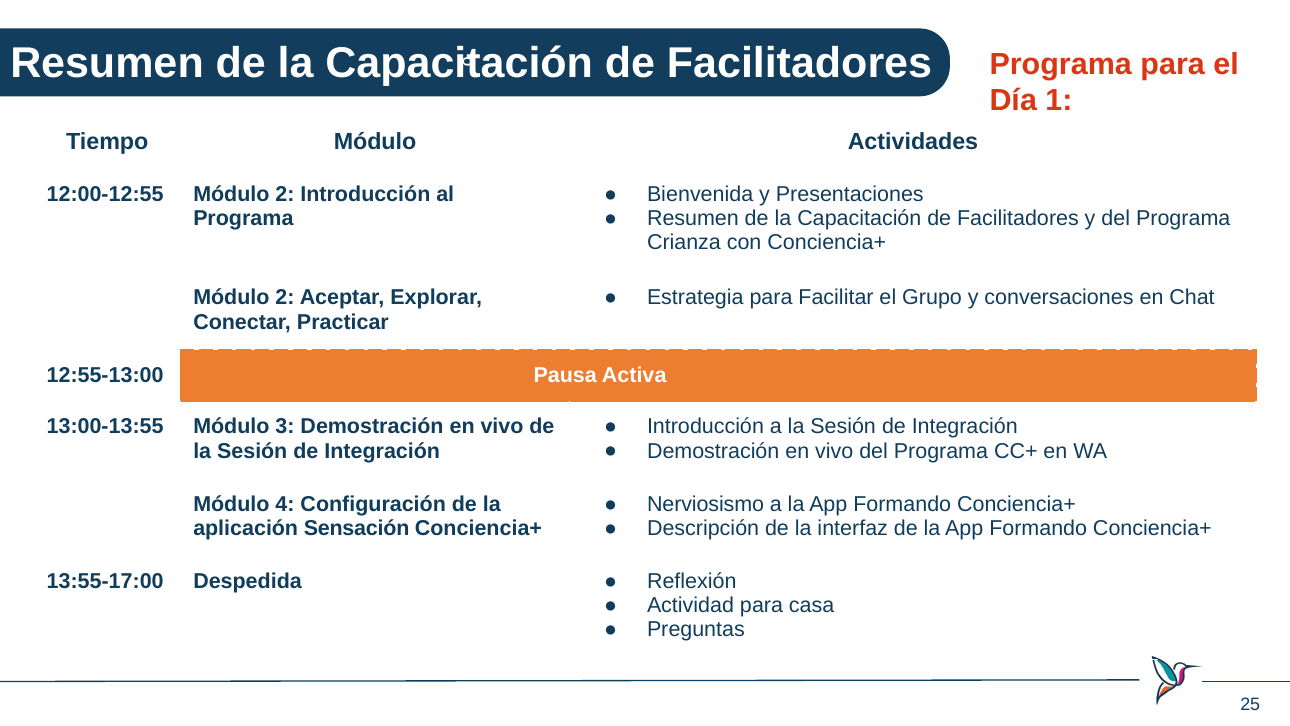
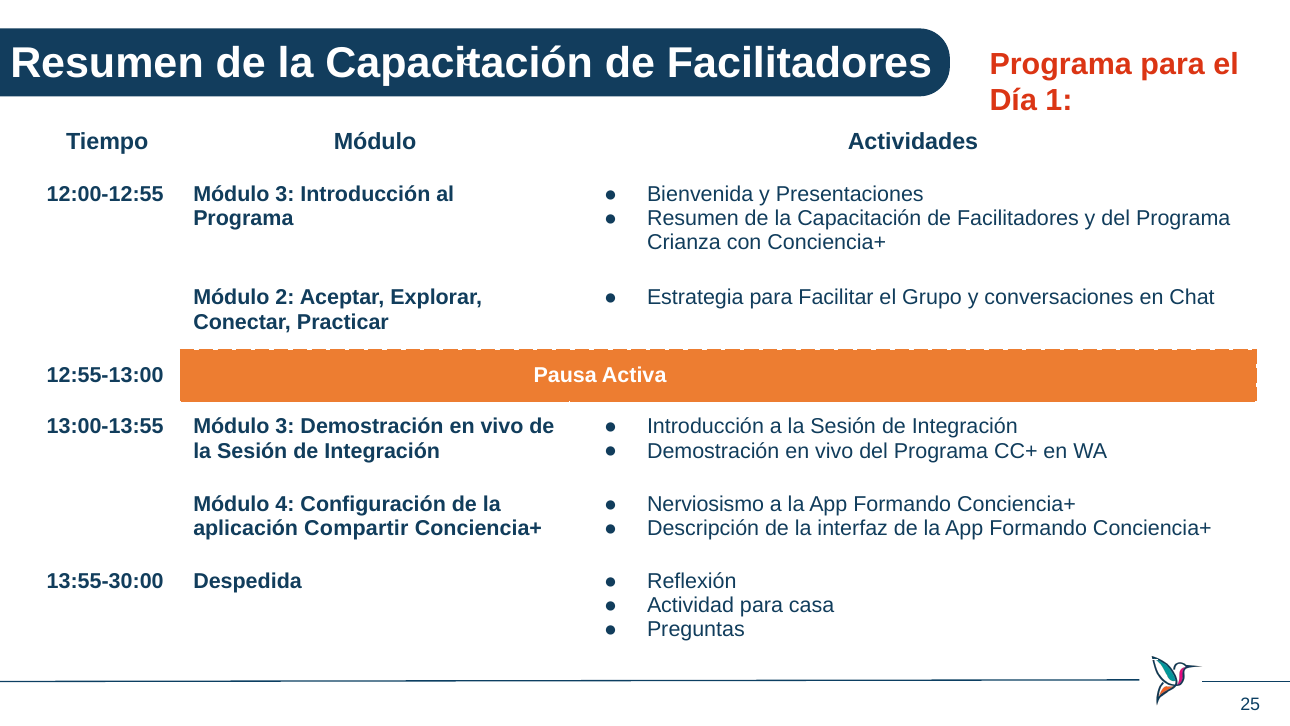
12:00-12:55 Módulo 2: 2 -> 3
Sensación: Sensación -> Compartir
13:55-17:00: 13:55-17:00 -> 13:55-30:00
